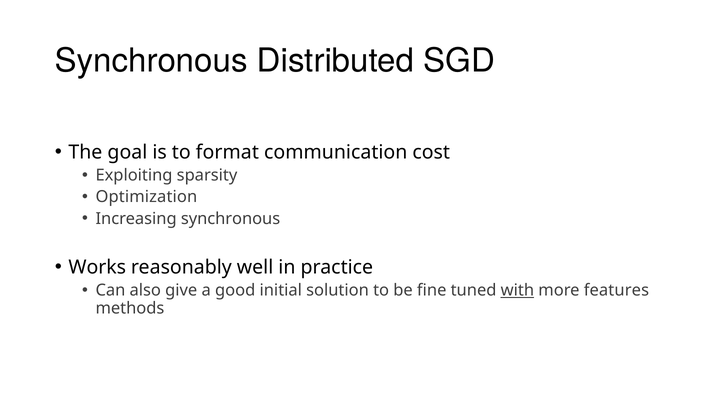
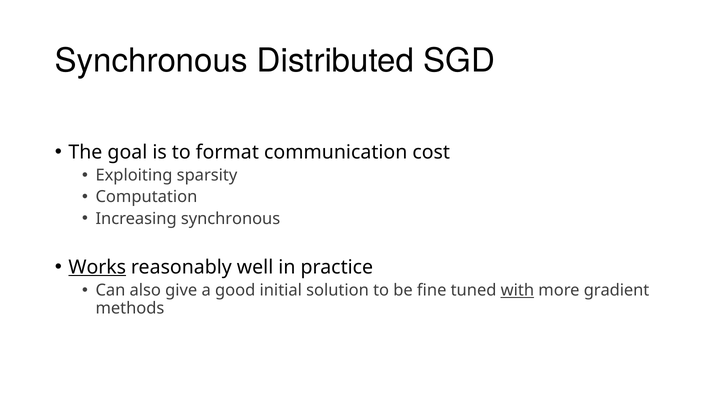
Optimization: Optimization -> Computation
Works underline: none -> present
features: features -> gradient
